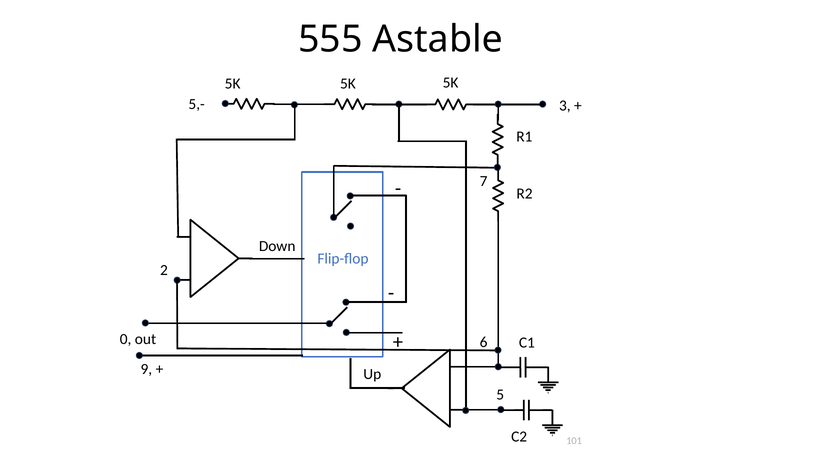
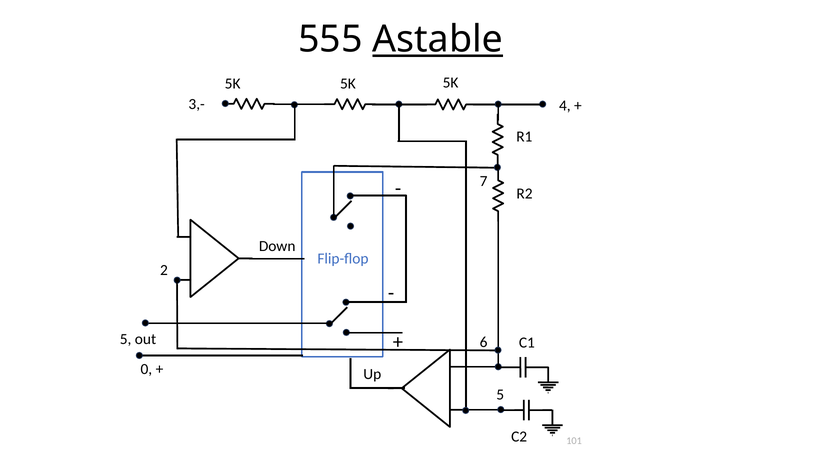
Astable underline: none -> present
5,-: 5,- -> 3,-
3: 3 -> 4
0 at (126, 339): 0 -> 5
9: 9 -> 0
